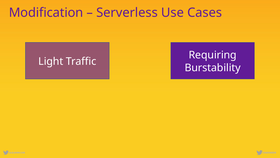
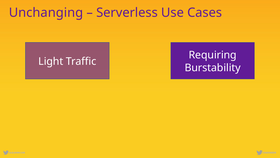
Modification: Modification -> Unchanging
